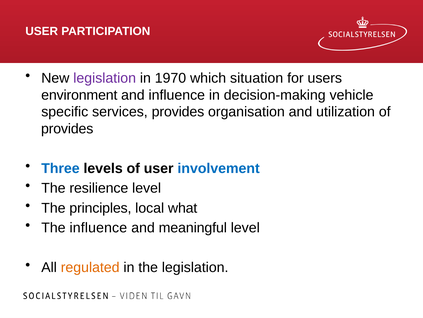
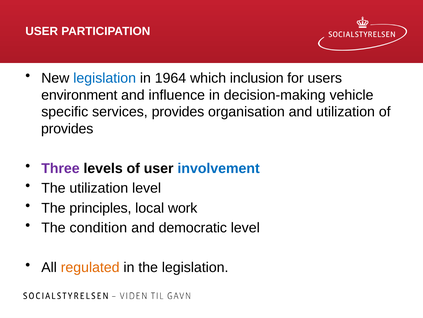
legislation at (105, 78) colour: purple -> blue
1970: 1970 -> 1964
situation: situation -> inclusion
Three colour: blue -> purple
The resilience: resilience -> utilization
what: what -> work
The influence: influence -> condition
meaningful: meaningful -> democratic
